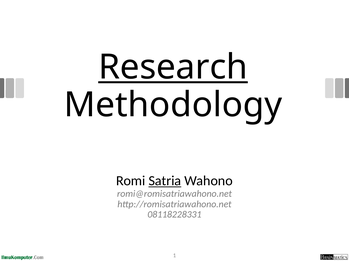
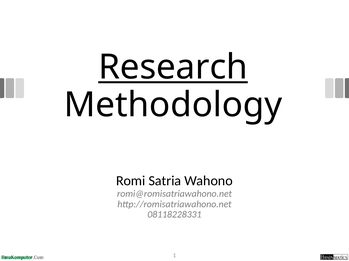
Satria underline: present -> none
